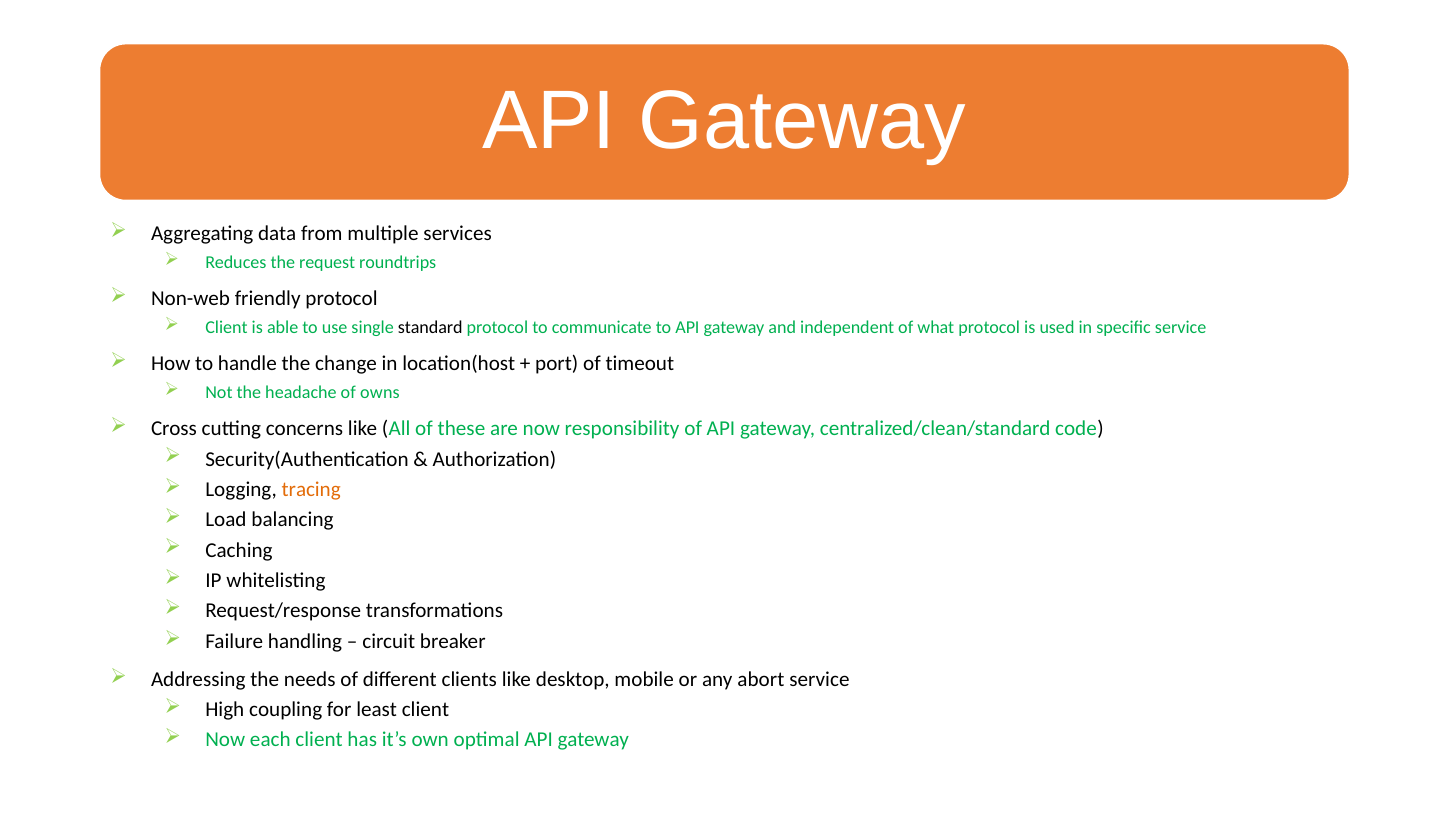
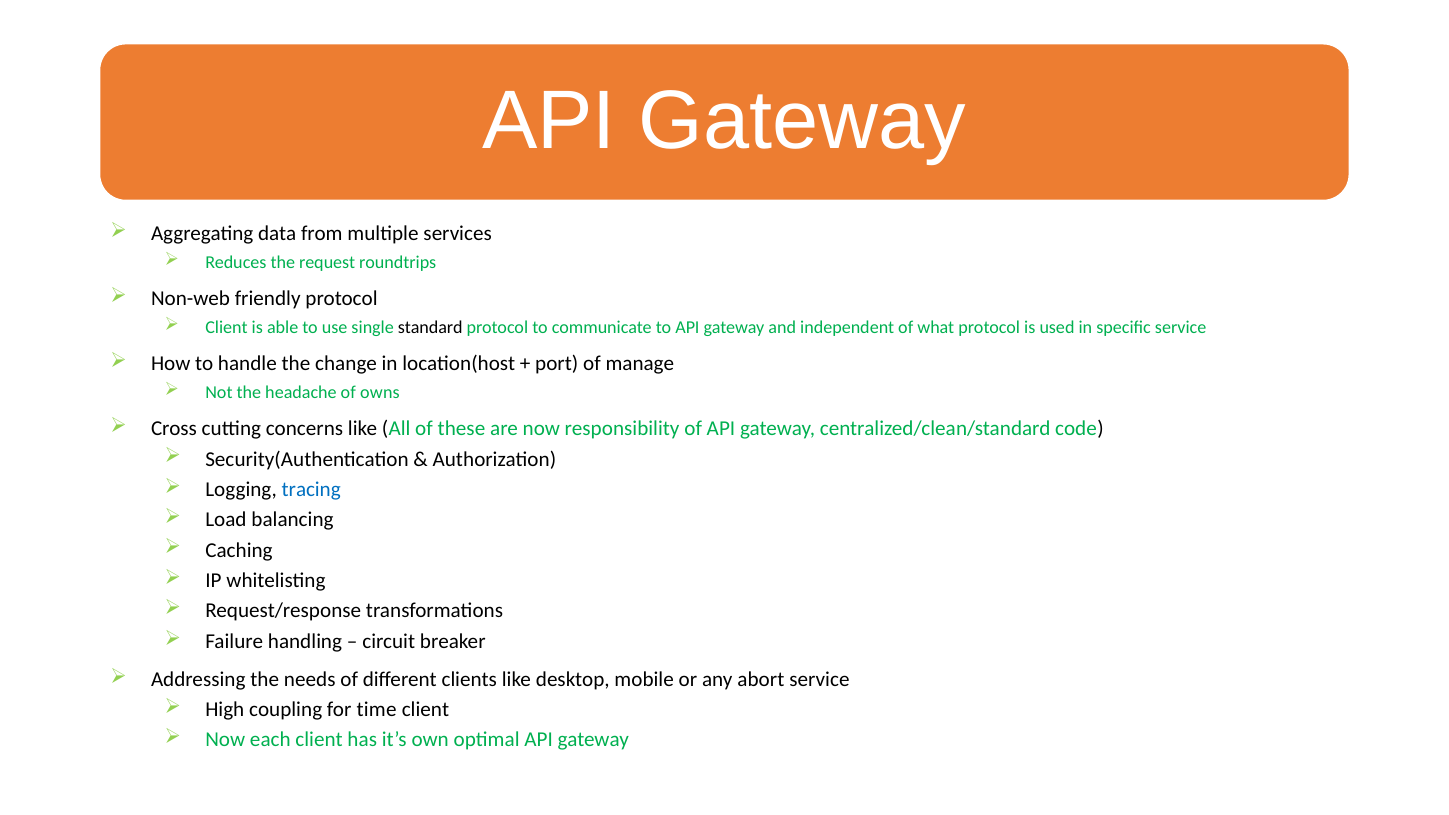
timeout: timeout -> manage
tracing colour: orange -> blue
least: least -> time
